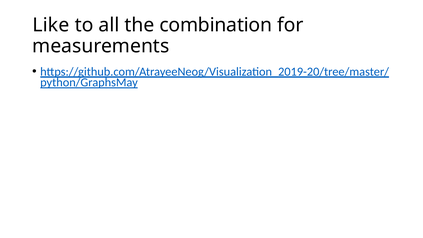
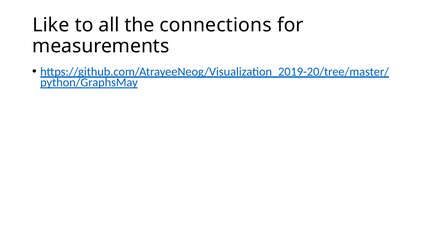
combination: combination -> connections
